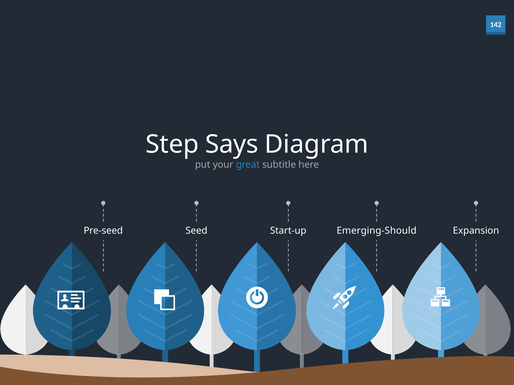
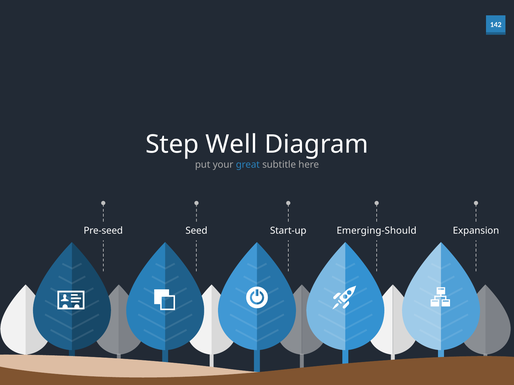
Says: Says -> Well
